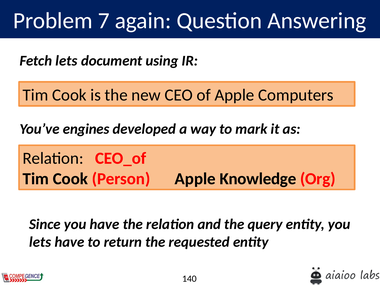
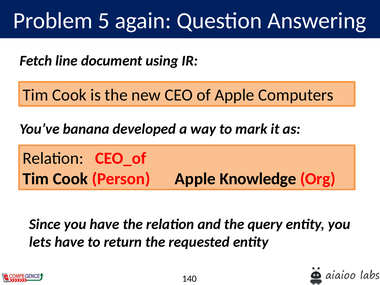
7: 7 -> 5
Fetch lets: lets -> line
engines: engines -> banana
